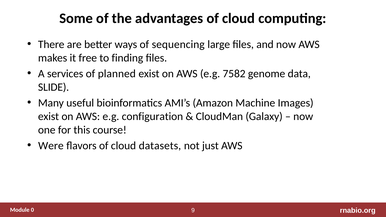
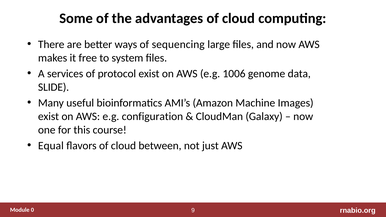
finding: finding -> system
planned: planned -> protocol
7582: 7582 -> 1006
Were: Were -> Equal
datasets: datasets -> between
